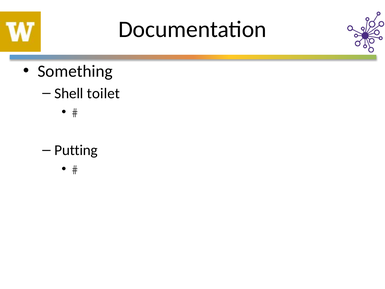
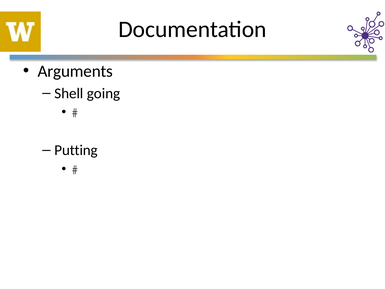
Something: Something -> Arguments
toilet: toilet -> going
